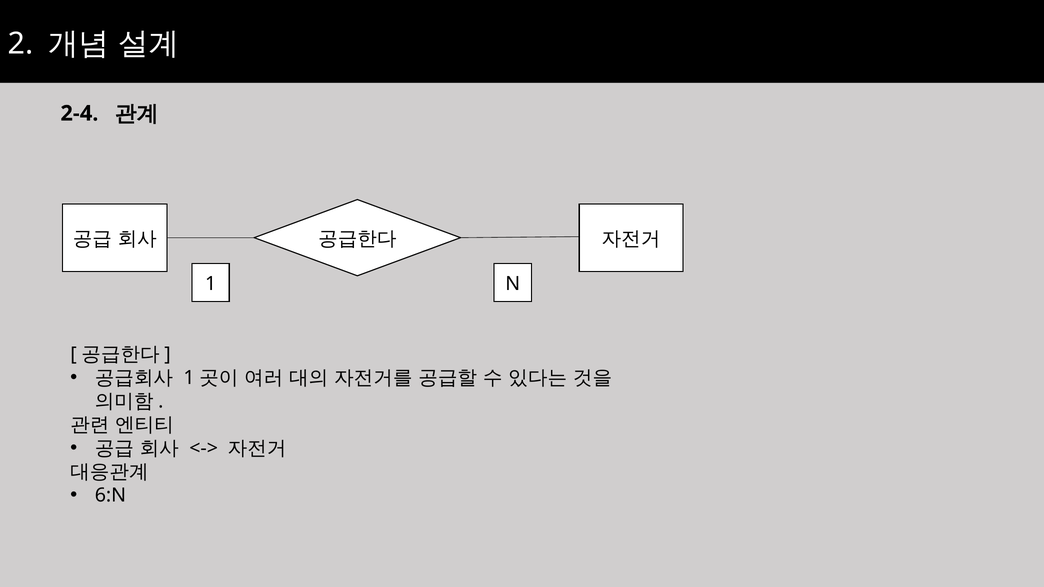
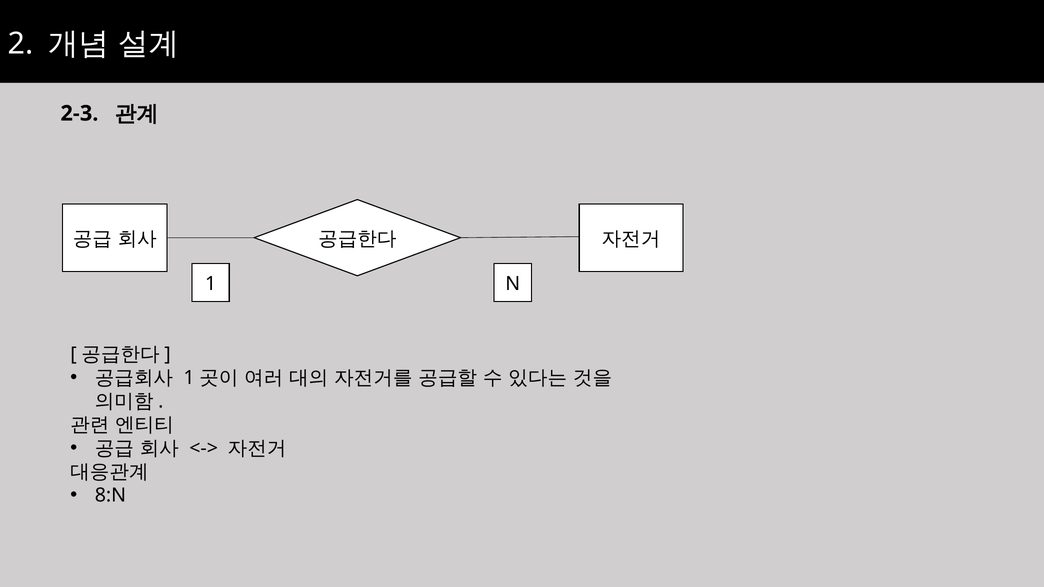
2-4: 2-4 -> 2-3
6:N: 6:N -> 8:N
